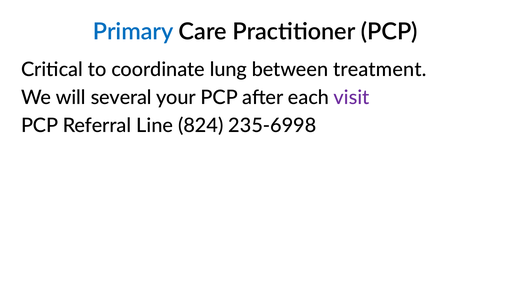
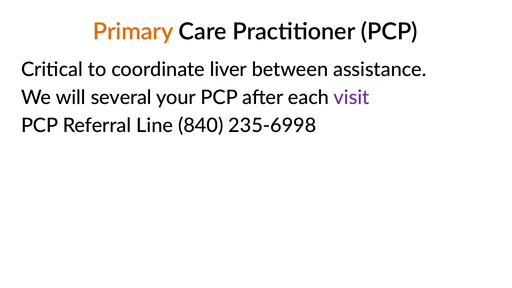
Primary colour: blue -> orange
lung: lung -> liver
treatment: treatment -> assistance
824: 824 -> 840
